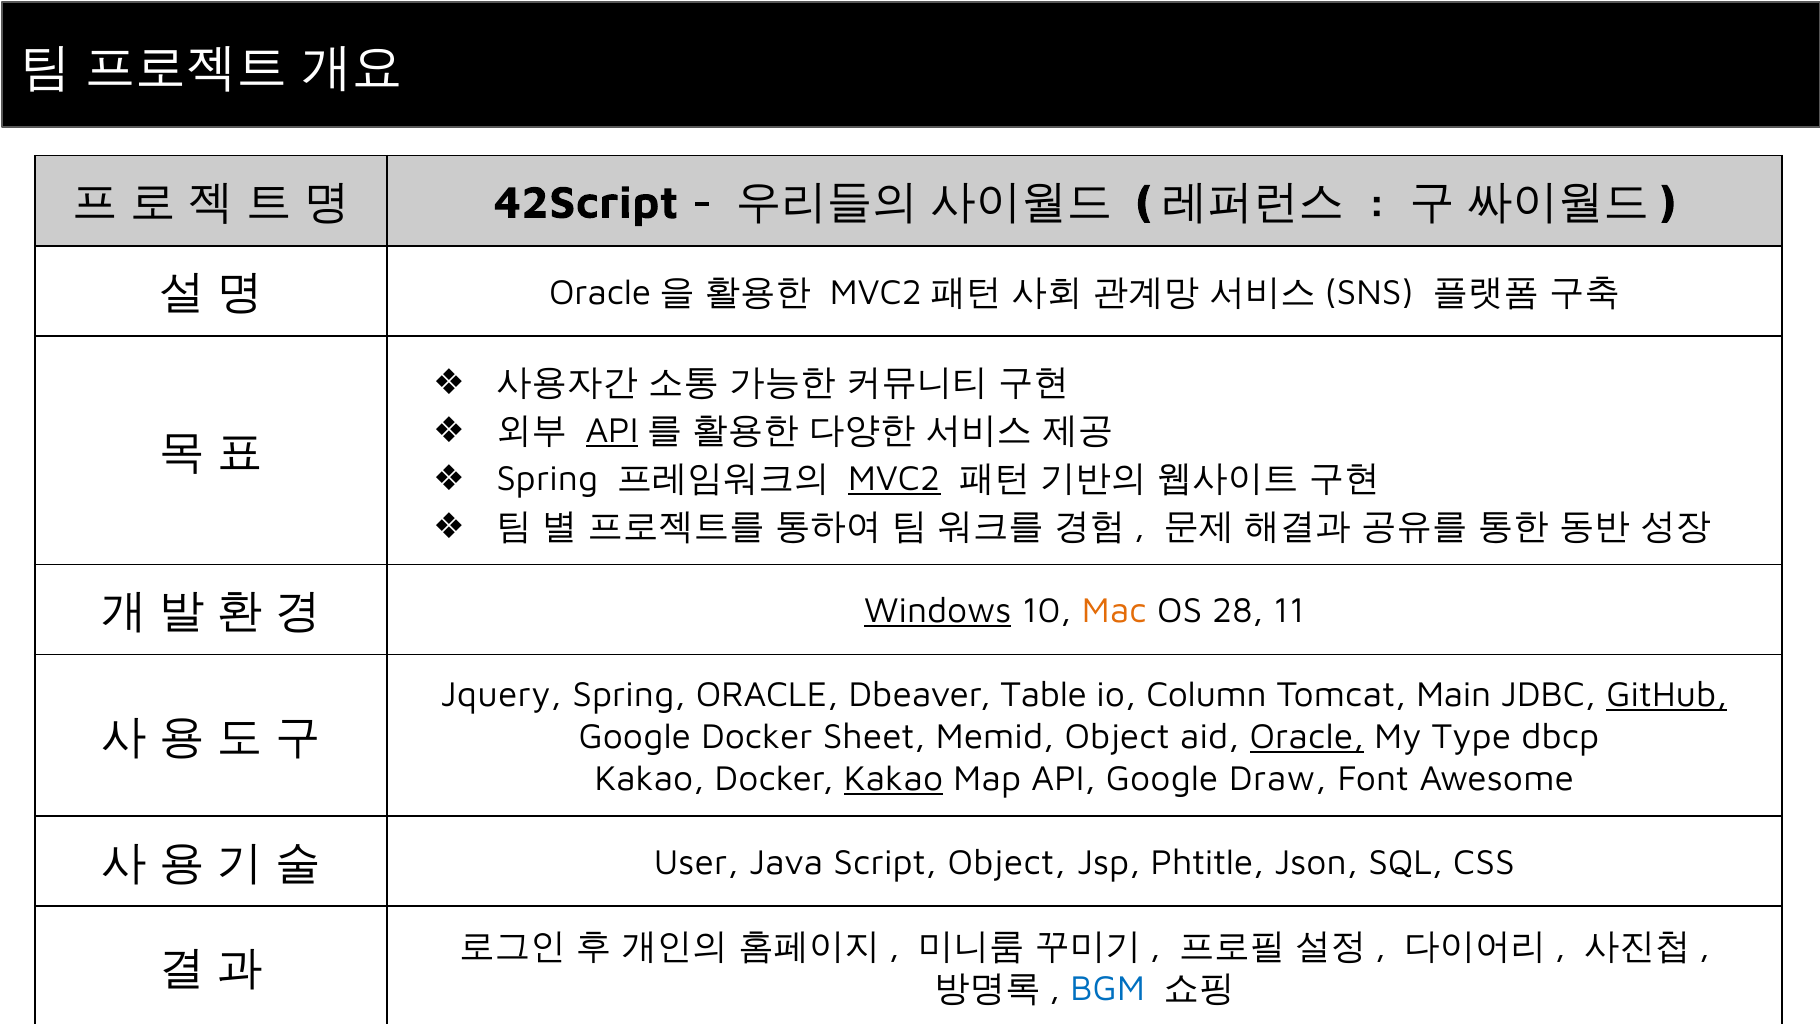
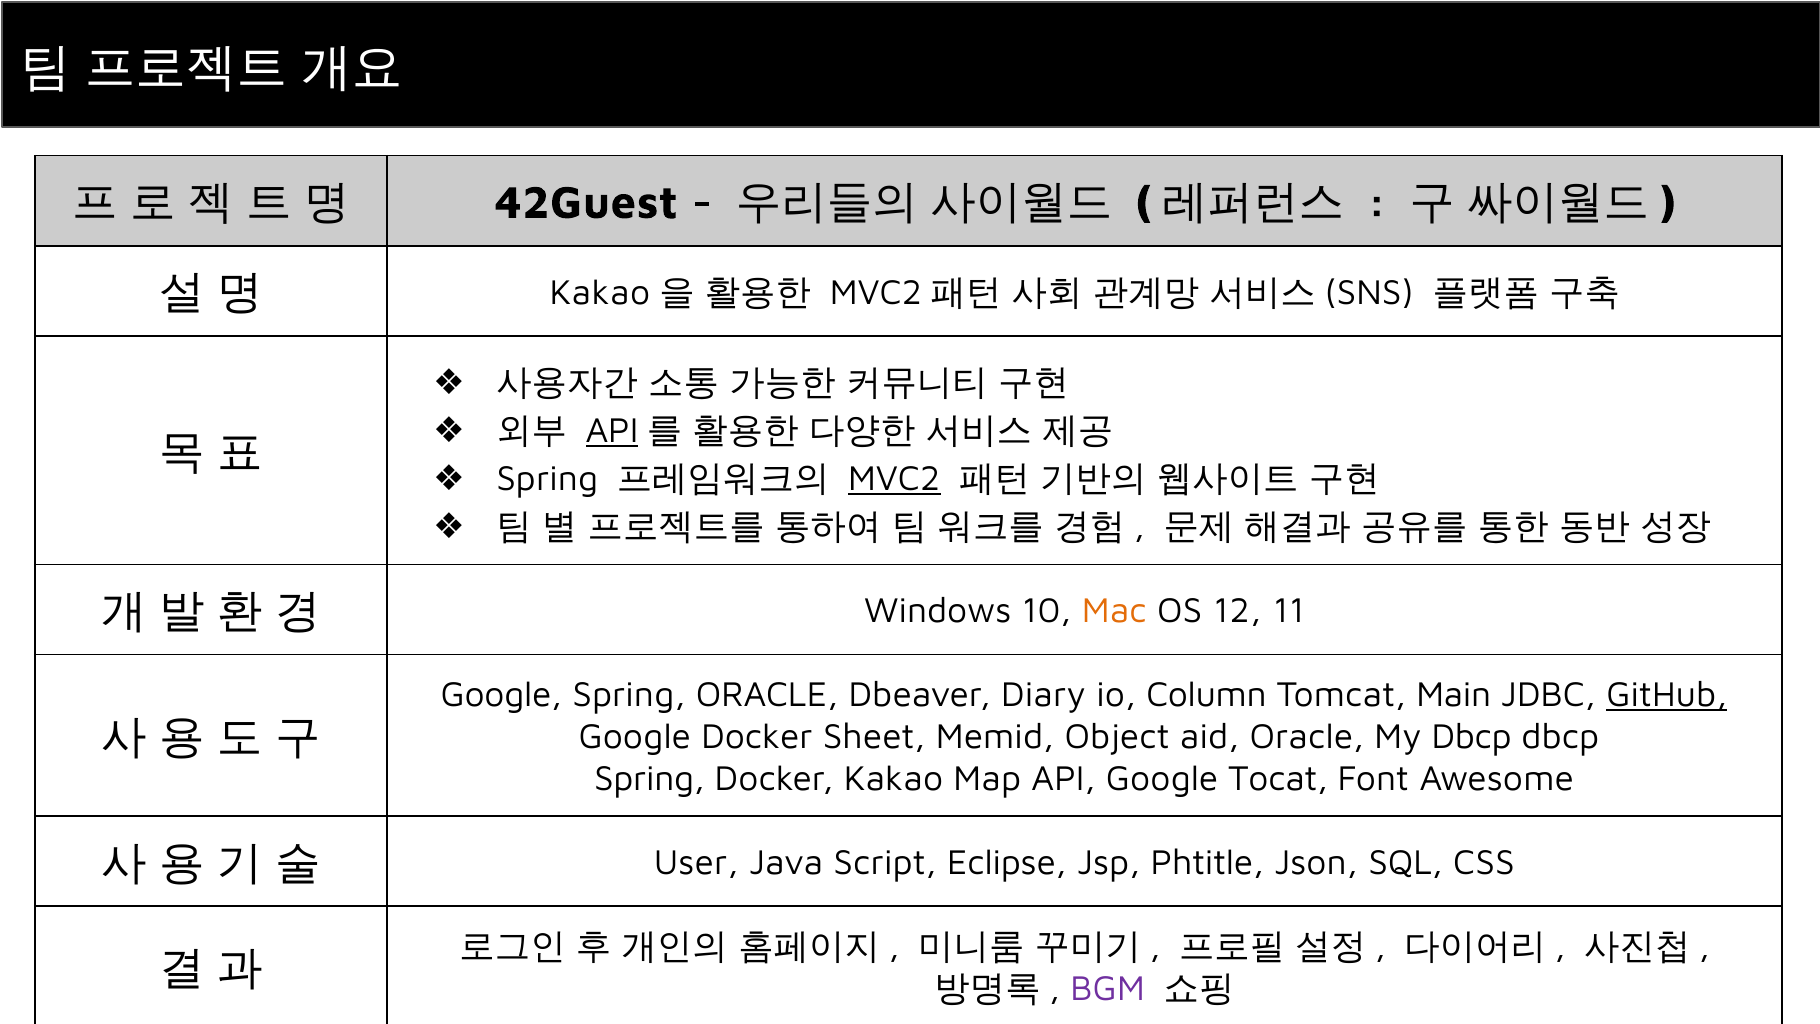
42Script: 42Script -> 42Guest
Oracle at (600, 292): Oracle -> Kakao
Windows underline: present -> none
28: 28 -> 12
Jquery at (501, 695): Jquery -> Google
Table: Table -> Diary
Oracle at (1307, 737) underline: present -> none
My Type: Type -> Dbcp
Kakao at (649, 779): Kakao -> Spring
Kakao at (893, 779) underline: present -> none
Draw: Draw -> Tocat
Script Object: Object -> Eclipse
BGM colour: blue -> purple
